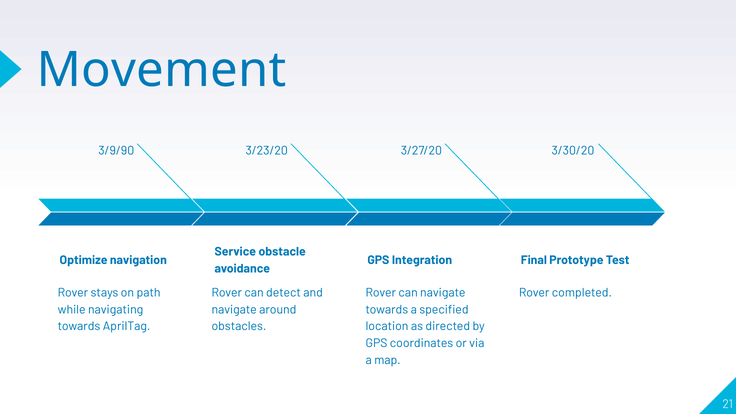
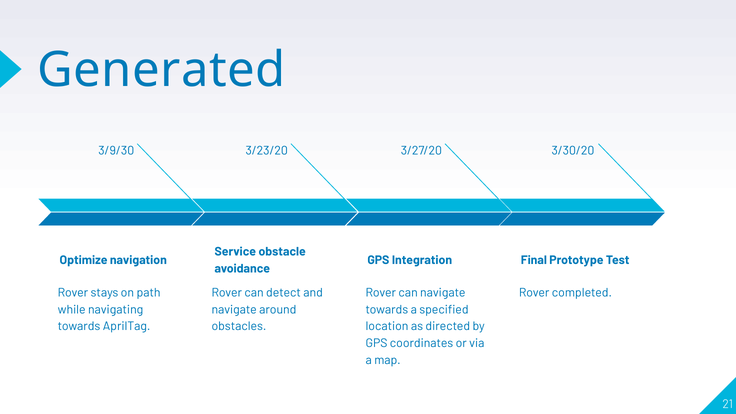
Movement: Movement -> Generated
3/9/90: 3/9/90 -> 3/9/30
